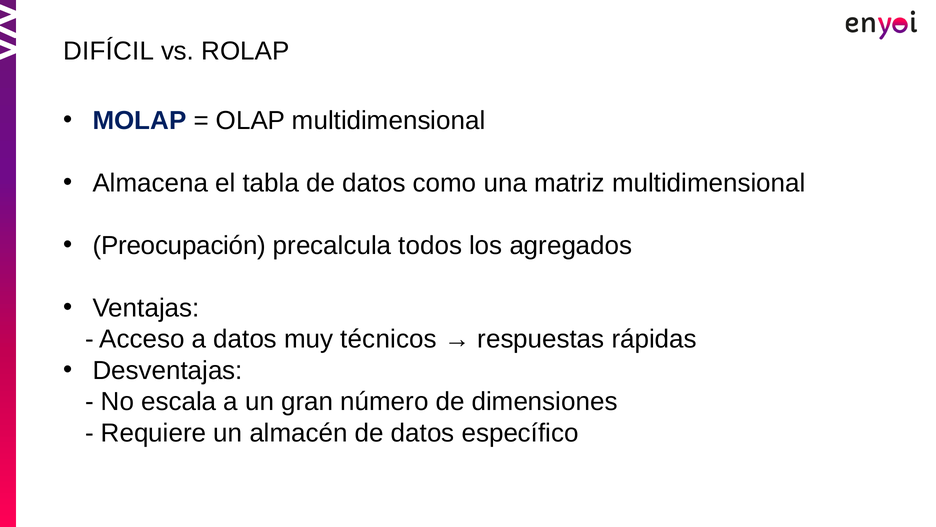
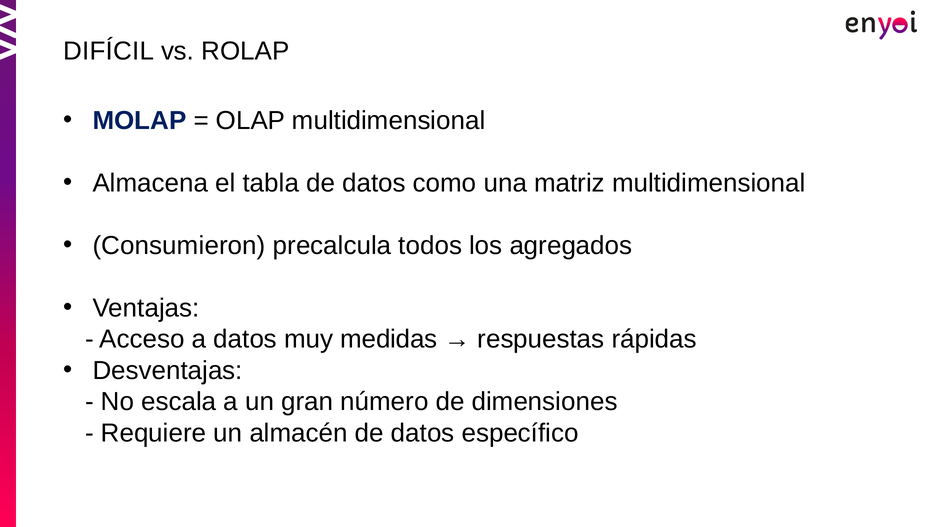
Preocupación: Preocupación -> Consumieron
técnicos: técnicos -> medidas
